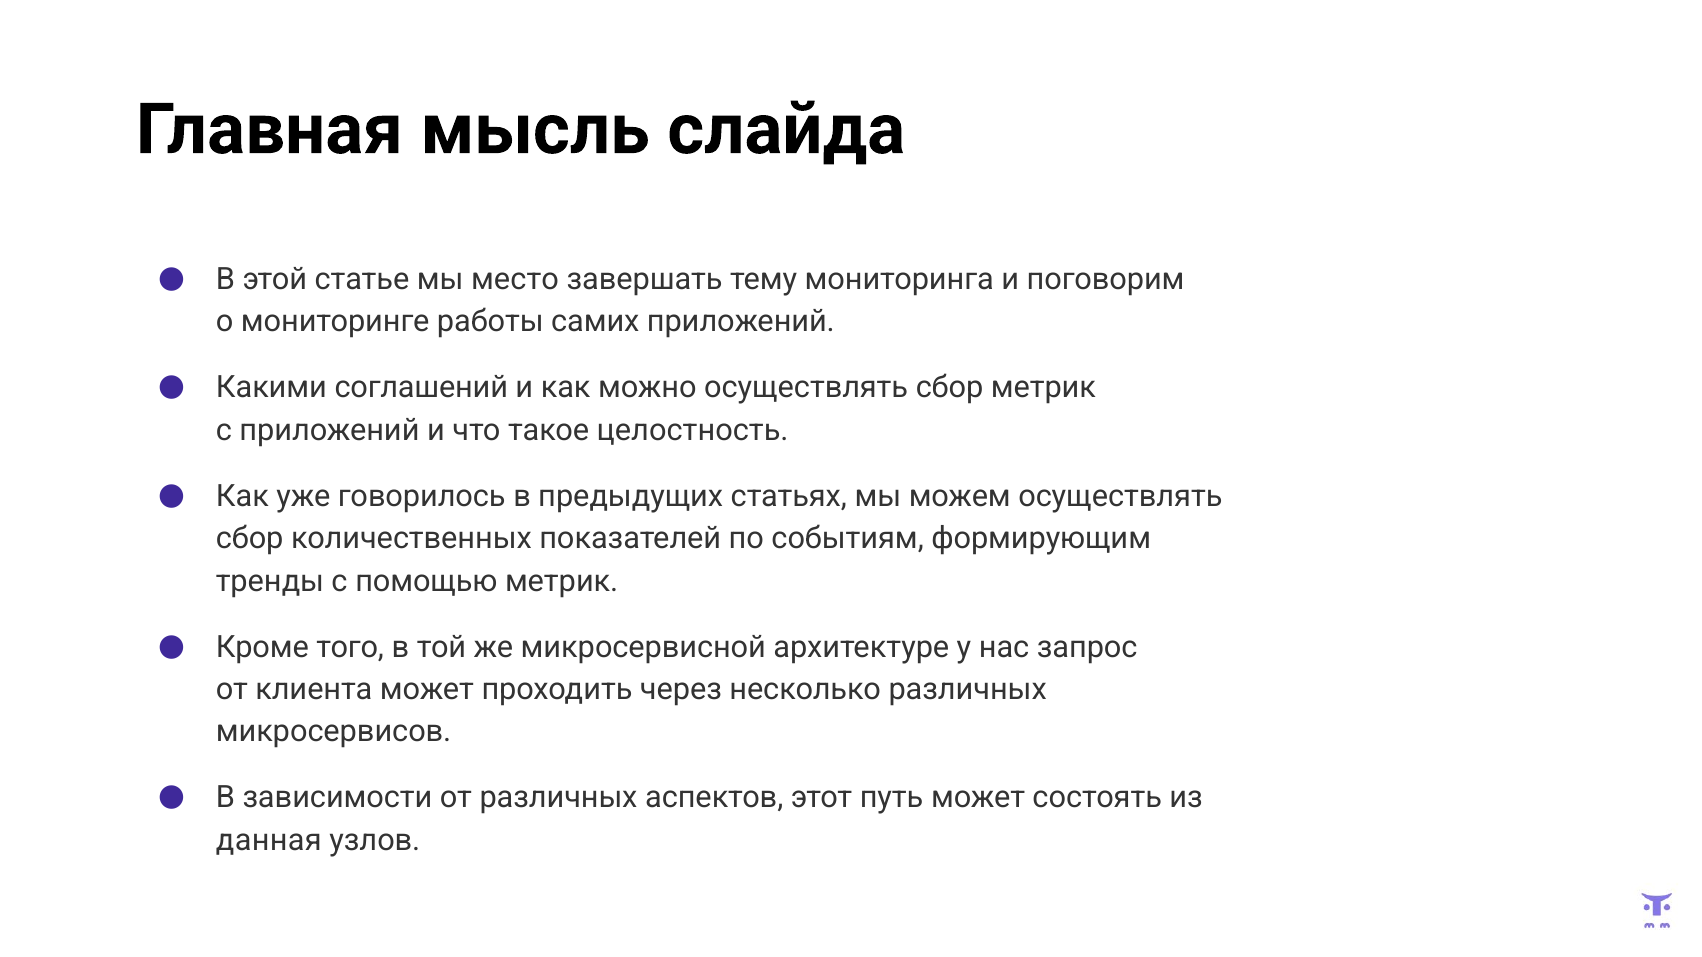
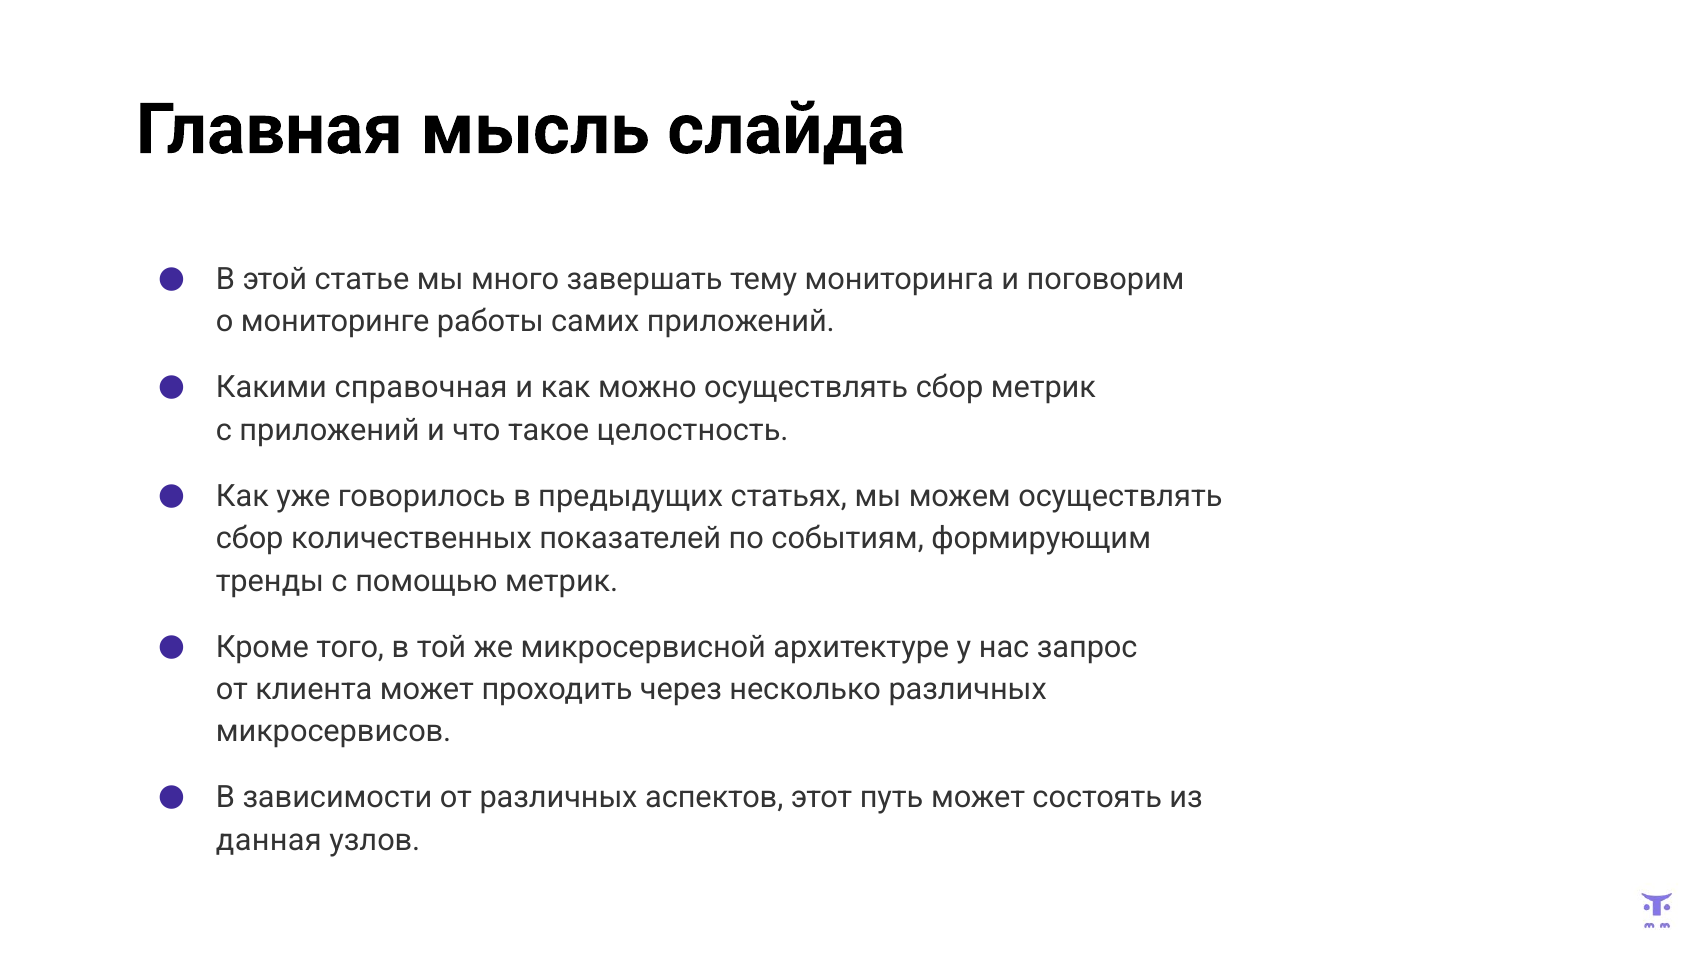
место: место -> много
соглашений: соглашений -> справочная
